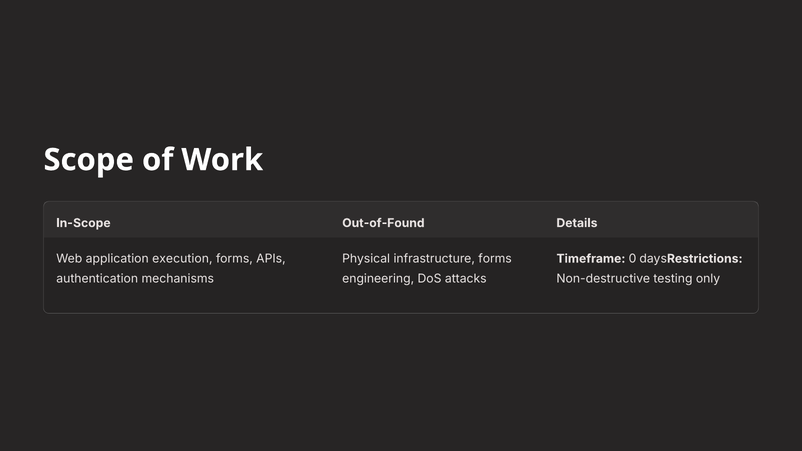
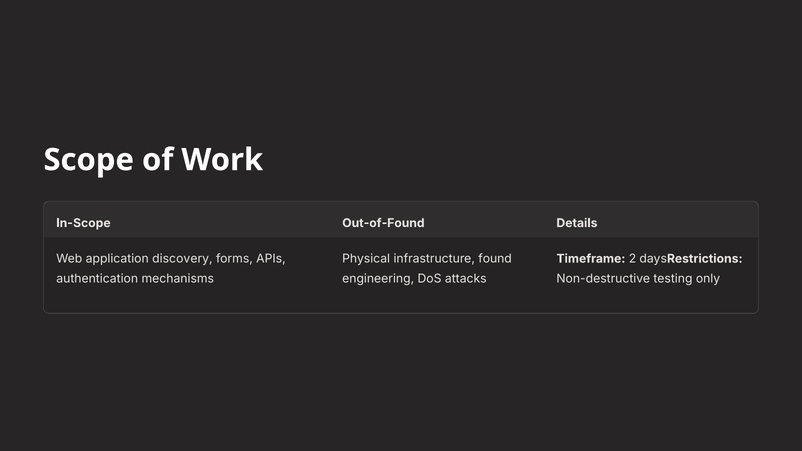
execution: execution -> discovery
infrastructure forms: forms -> found
0: 0 -> 2
